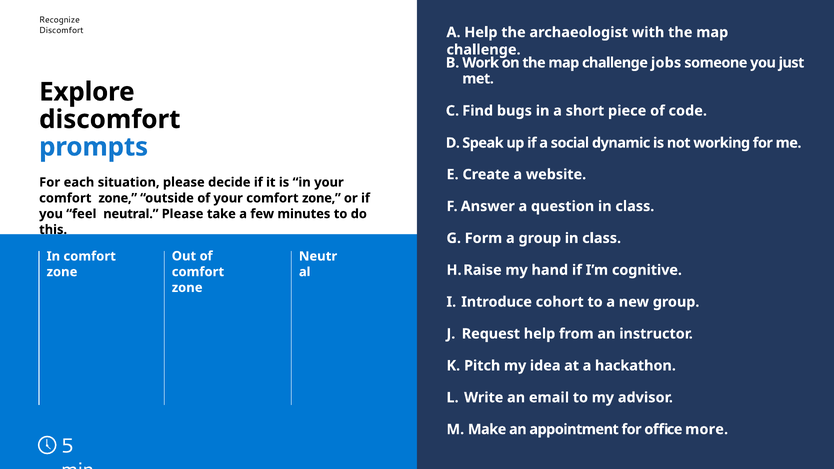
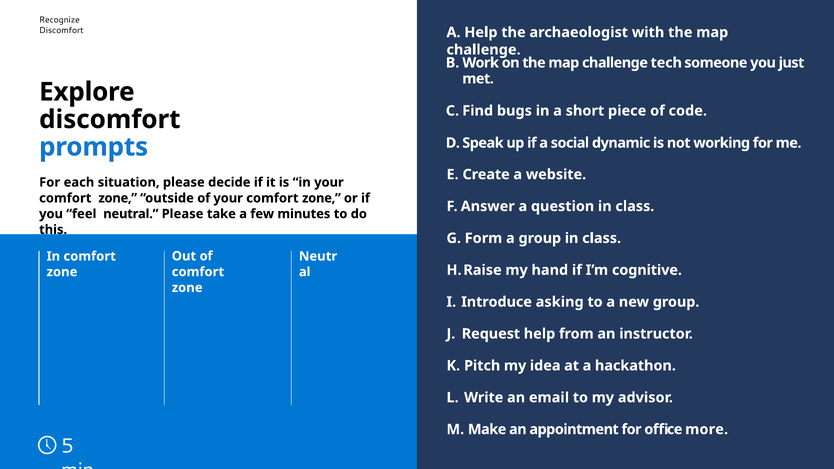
jobs: jobs -> tech
cohort: cohort -> asking
